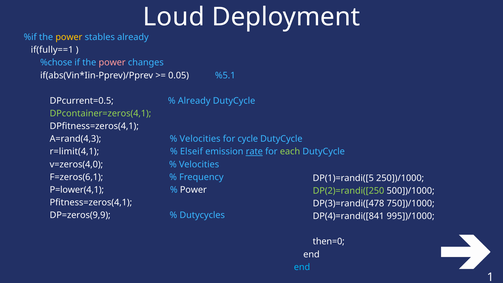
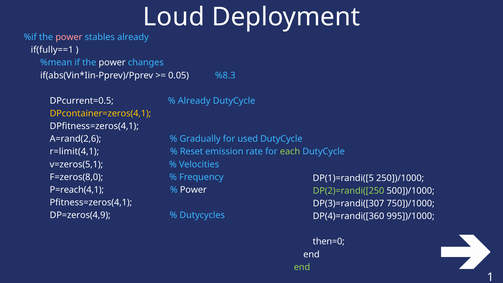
power at (69, 37) colour: yellow -> pink
%chose: %chose -> %mean
power at (112, 63) colour: pink -> white
%5.1: %5.1 -> %8.3
DPcontainer=zeros(4,1 colour: light green -> yellow
A=rand(4,3: A=rand(4,3 -> A=rand(2,6
Velocities at (200, 139): Velocities -> Gradually
cycle: cycle -> used
Elseif: Elseif -> Reset
rate underline: present -> none
v=zeros(4,0: v=zeros(4,0 -> v=zeros(5,1
F=zeros(6,1: F=zeros(6,1 -> F=zeros(8,0
P=lower(4,1: P=lower(4,1 -> P=reach(4,1
DP(3)=randi([478: DP(3)=randi([478 -> DP(3)=randi([307
DP=zeros(9,9: DP=zeros(9,9 -> DP=zeros(4,9
DP(4)=randi([841: DP(4)=randi([841 -> DP(4)=randi([360
end at (302, 267) colour: light blue -> light green
